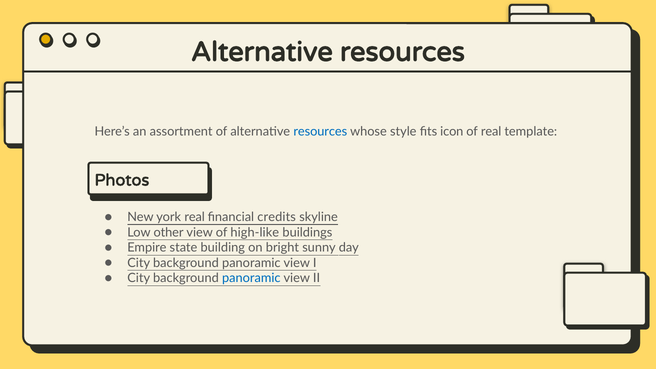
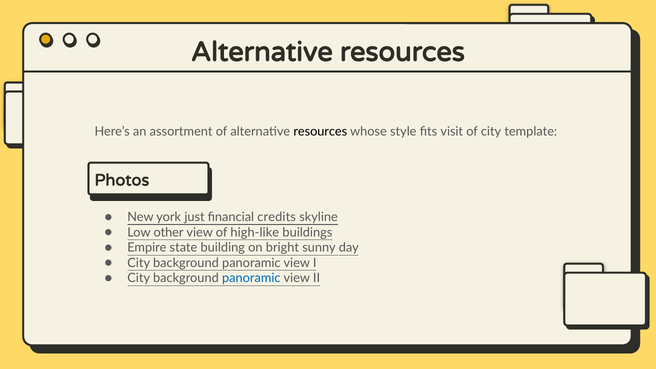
resources at (320, 132) colour: blue -> black
icon: icon -> visit
of real: real -> city
york real: real -> just
